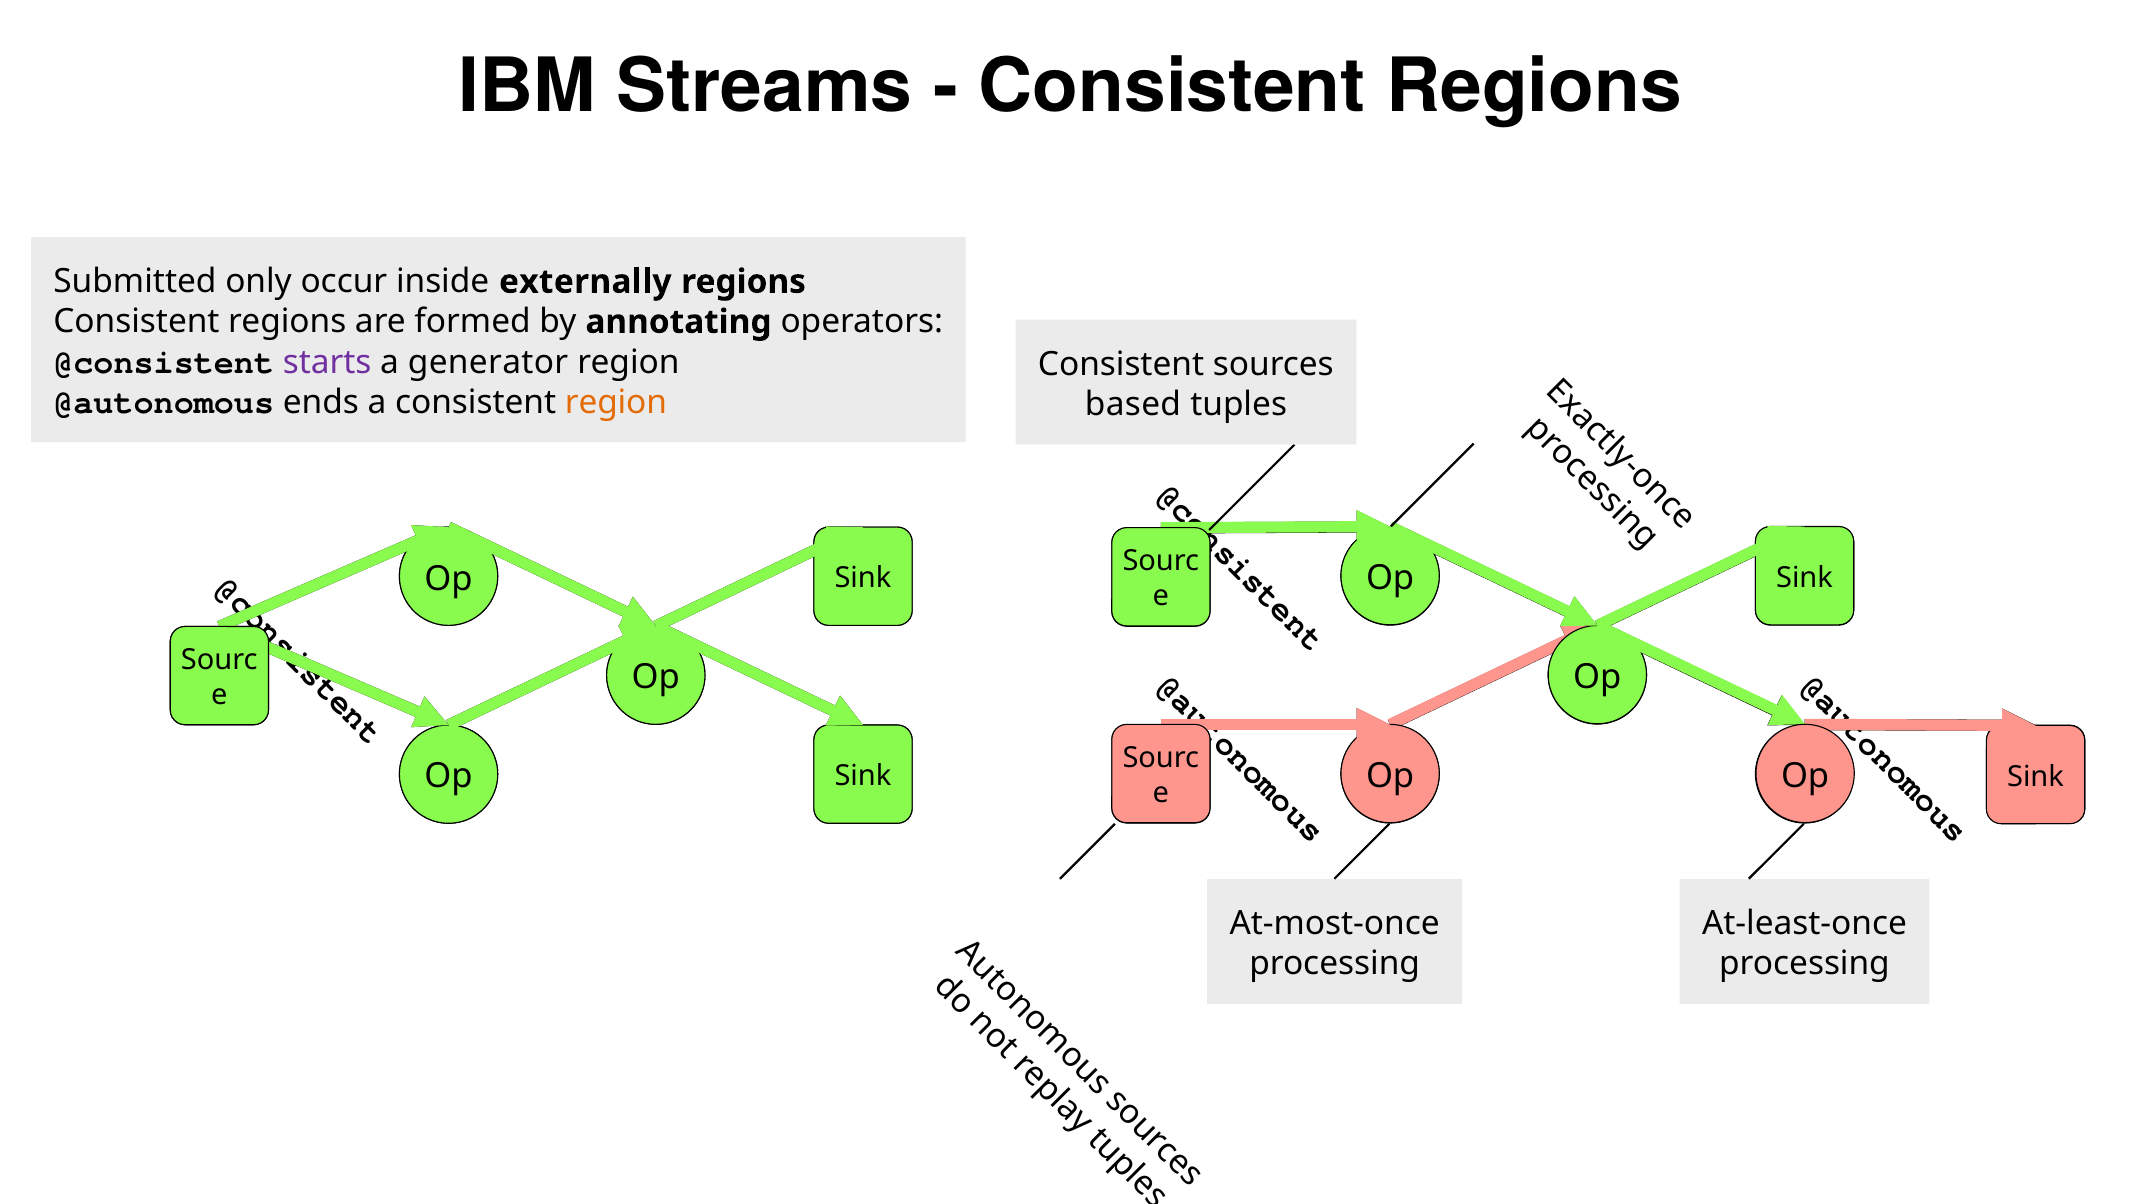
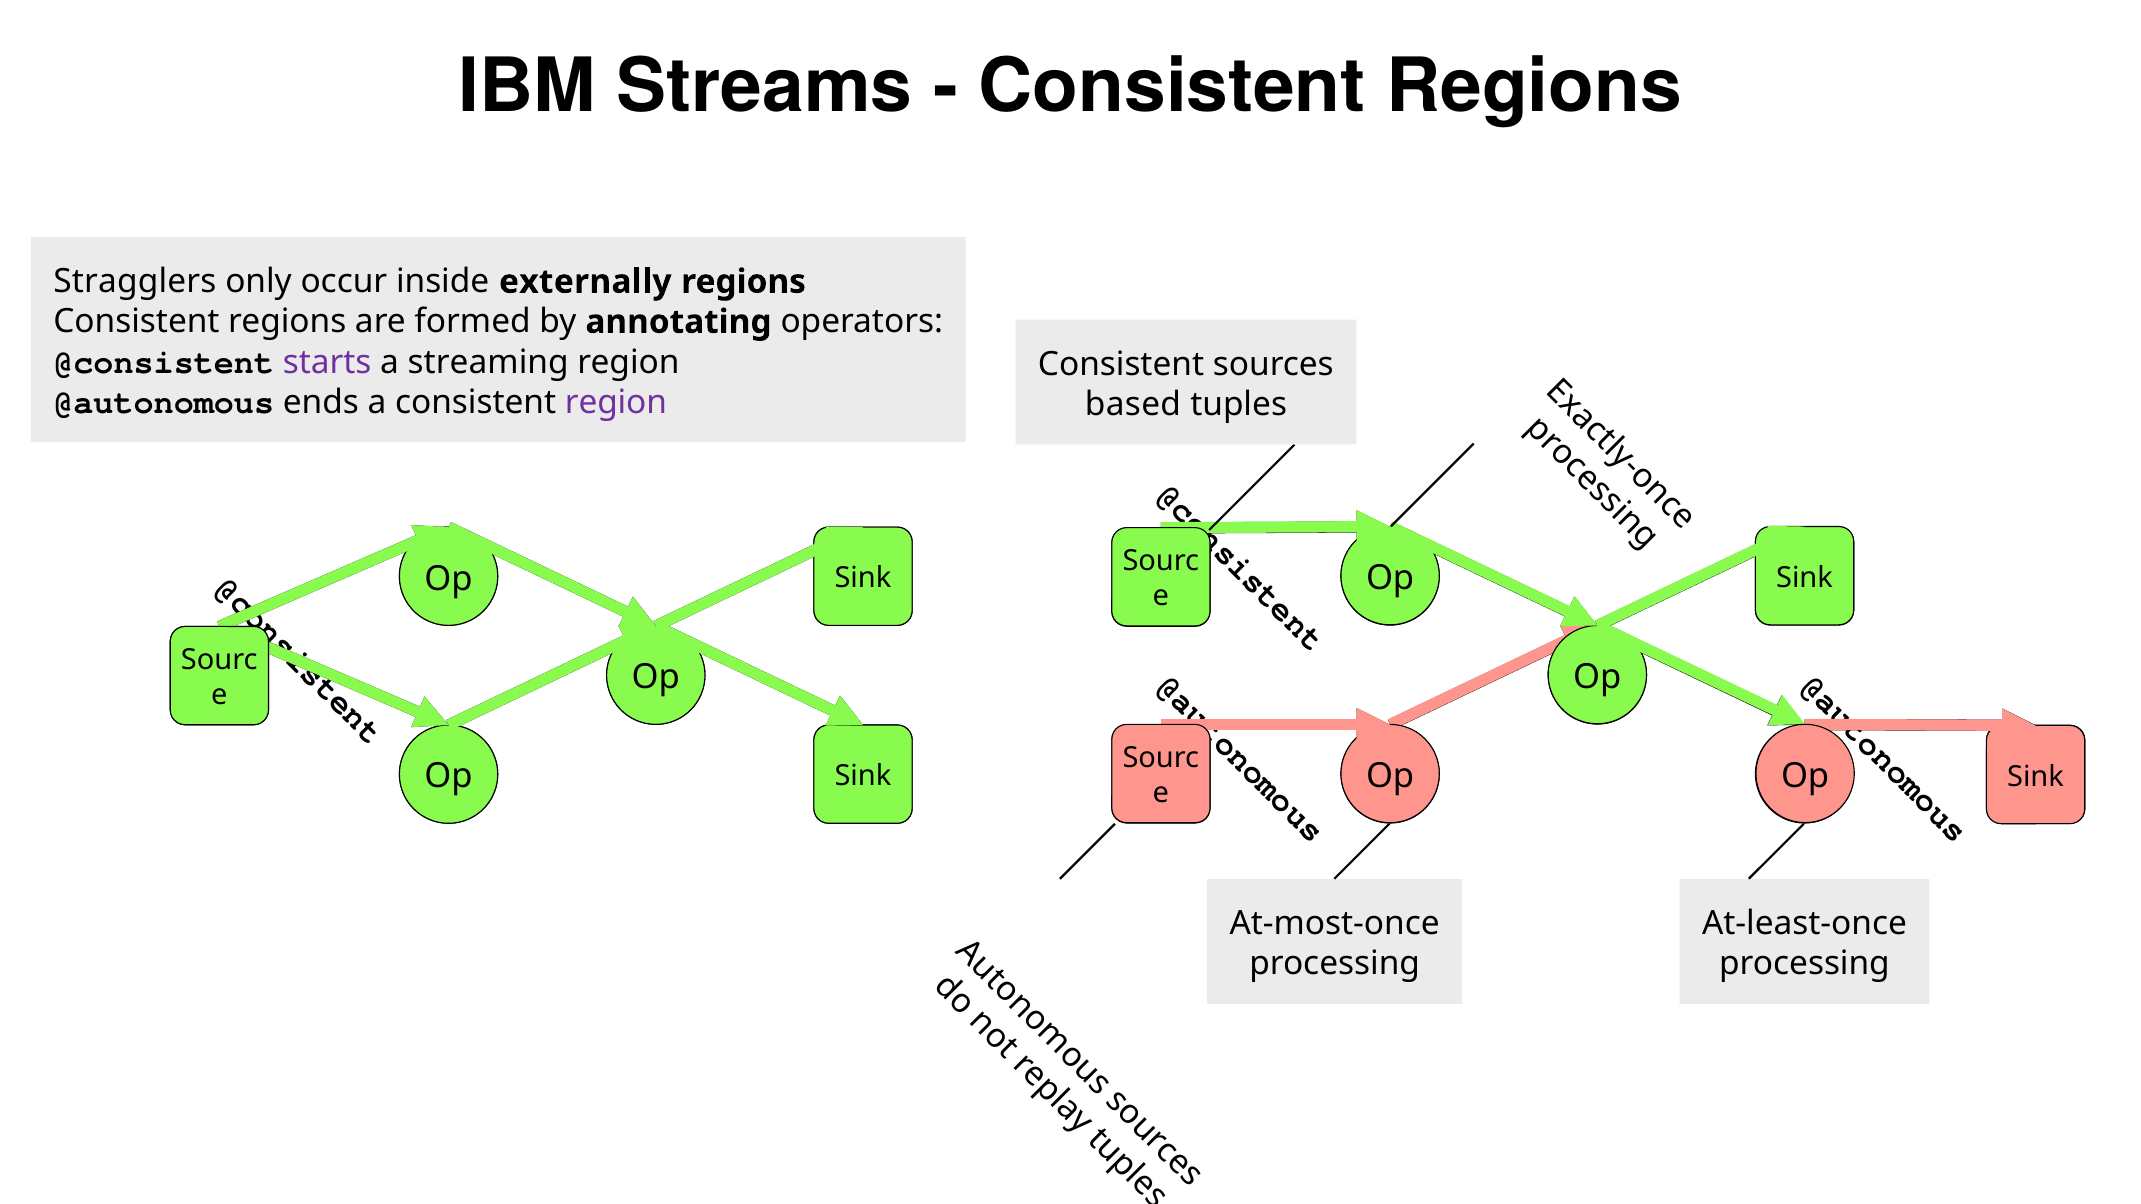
Submitted: Submitted -> Stragglers
generator: generator -> streaming
region at (616, 402) colour: orange -> purple
